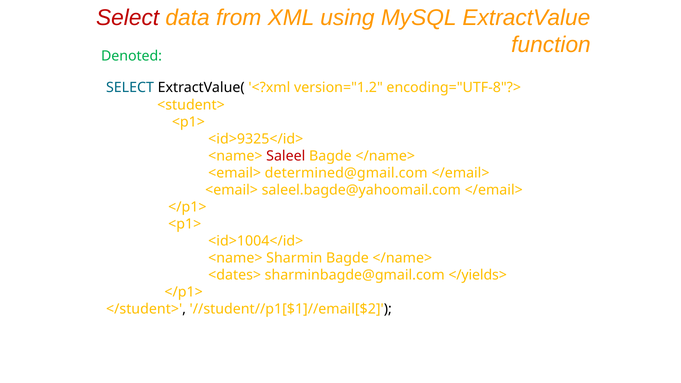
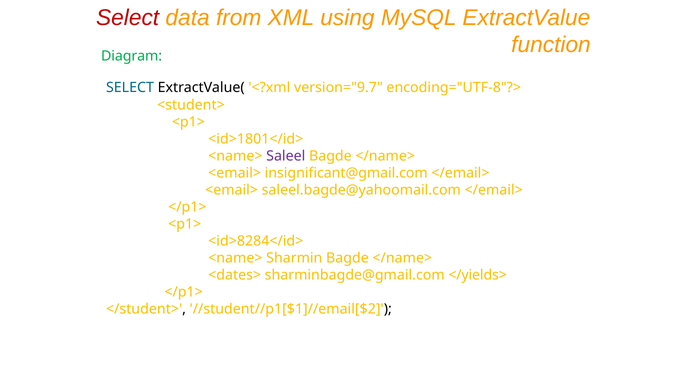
Denoted: Denoted -> Diagram
version="1.2: version="1.2 -> version="9.7
<id>9325</id>: <id>9325</id> -> <id>1801</id>
Saleel colour: red -> purple
determined@gmail.com: determined@gmail.com -> insignificant@gmail.com
<id>1004</id>: <id>1004</id> -> <id>8284</id>
